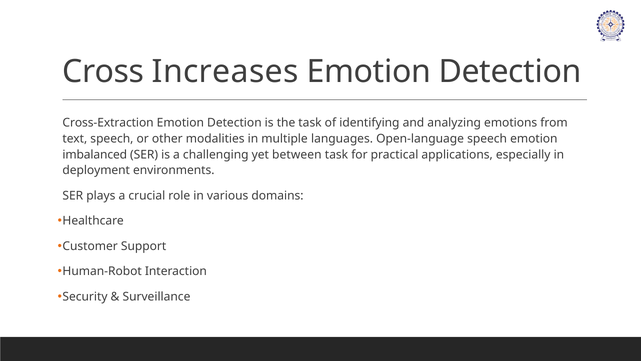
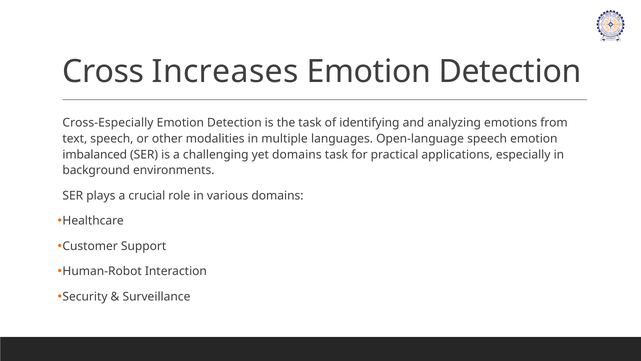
Cross-Extraction: Cross-Extraction -> Cross-Especially
yet between: between -> domains
deployment: deployment -> background
